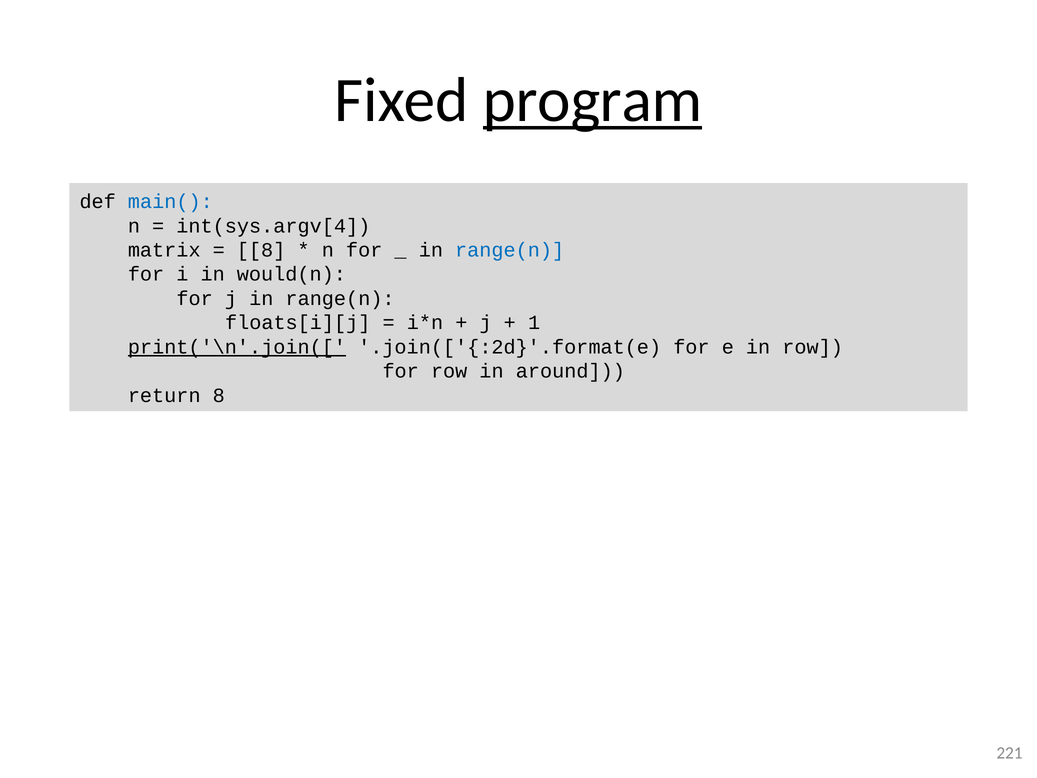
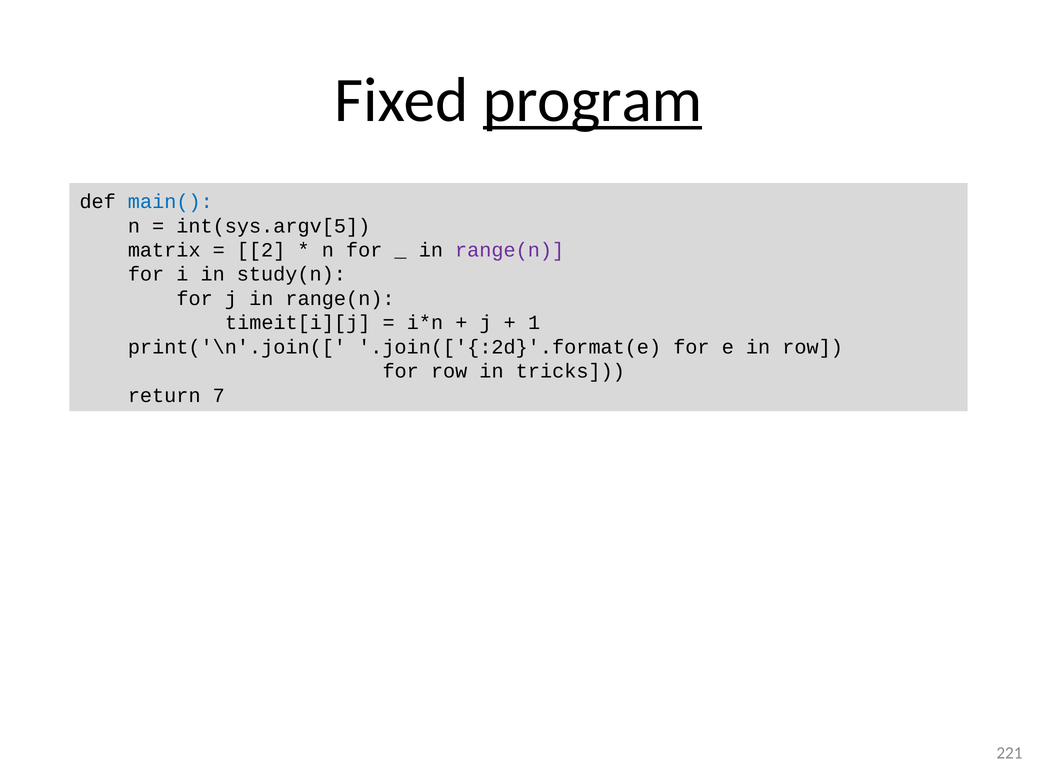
int(sys.argv[4: int(sys.argv[4 -> int(sys.argv[5
8 at (261, 250): 8 -> 2
range(n at (510, 250) colour: blue -> purple
would(n: would(n -> study(n
floats[i][j: floats[i][j -> timeit[i][j
print('\n'.join([ underline: present -> none
around: around -> tricks
return 8: 8 -> 7
